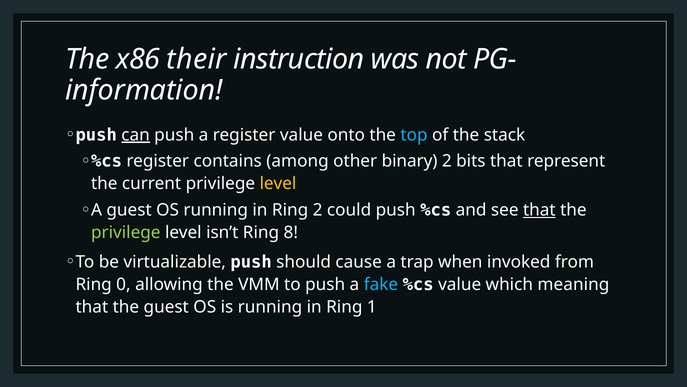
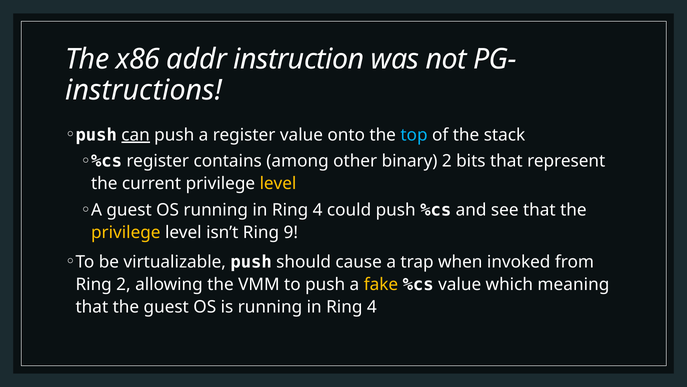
their: their -> addr
information: information -> instructions
2 at (318, 210): 2 -> 4
that at (539, 210) underline: present -> none
privilege at (126, 232) colour: light green -> yellow
8: 8 -> 9
Ring 0: 0 -> 2
fake colour: light blue -> yellow
1 at (372, 307): 1 -> 4
